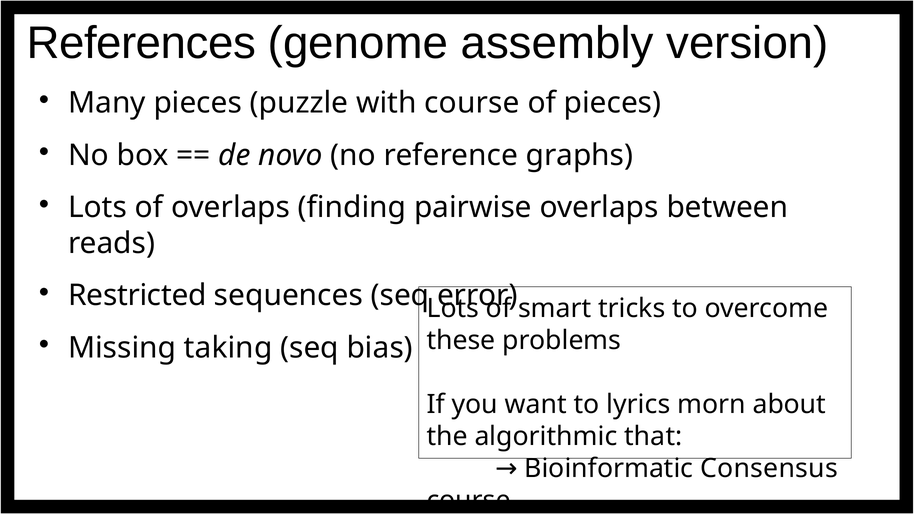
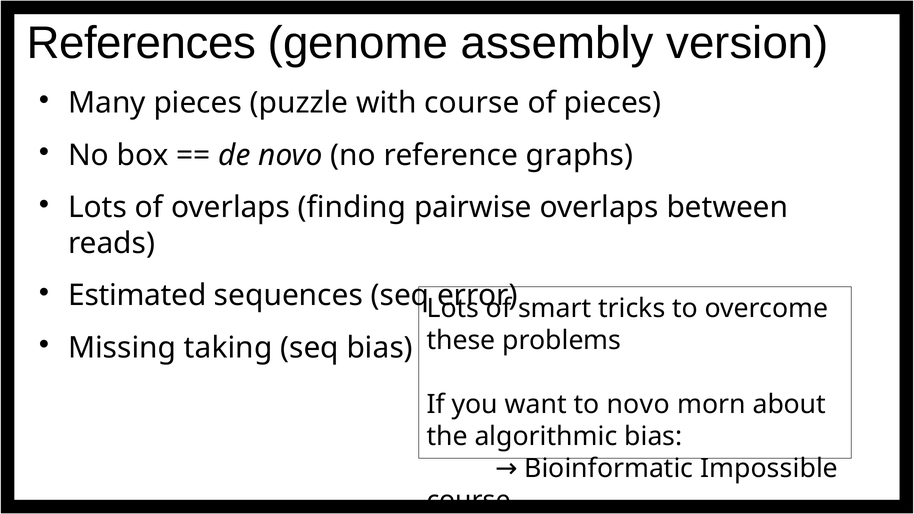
Restricted: Restricted -> Estimated
to lyrics: lyrics -> novo
algorithmic that: that -> bias
Consensus: Consensus -> Impossible
